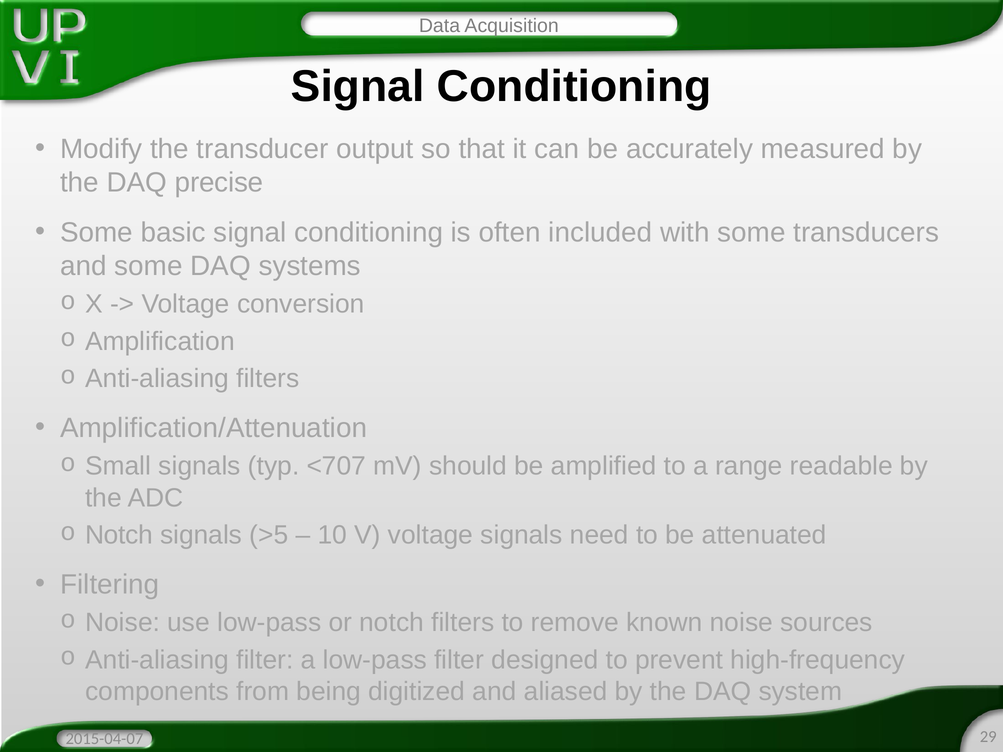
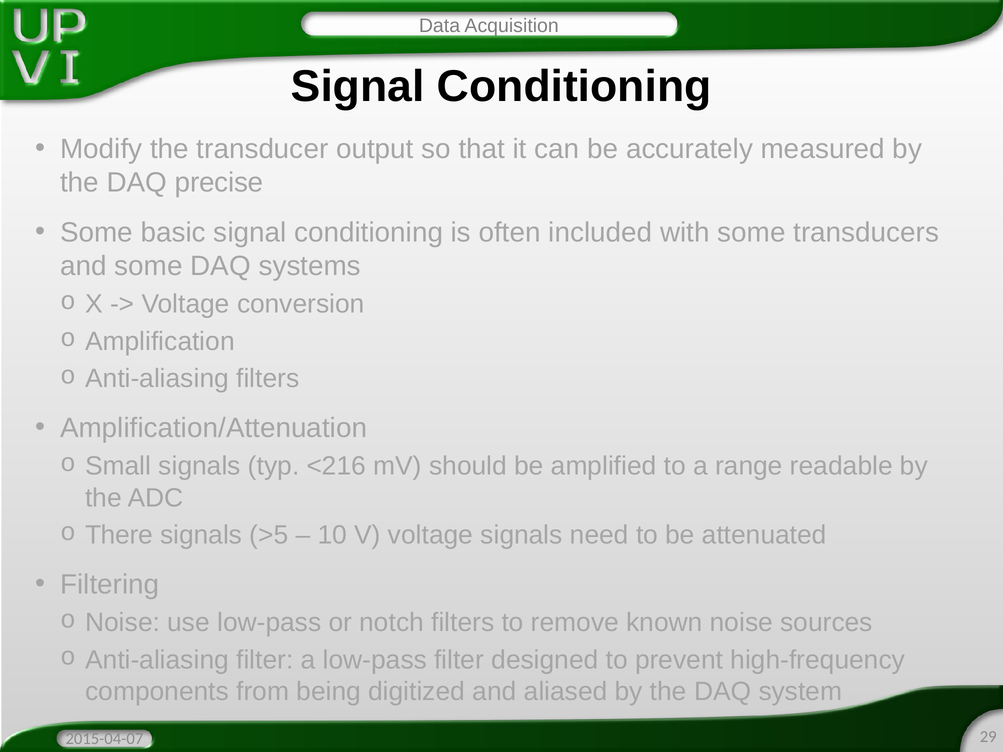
<707: <707 -> <216
Notch at (119, 535): Notch -> There
